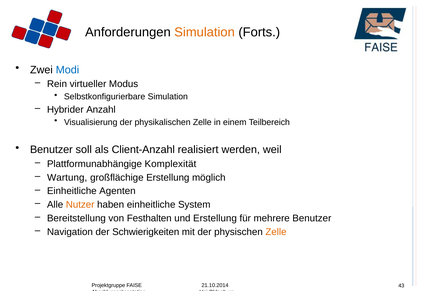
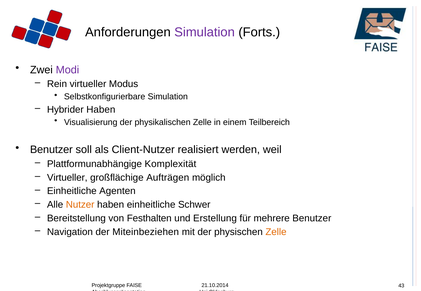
Simulation at (205, 32) colour: orange -> purple
Modi colour: blue -> purple
Hybrider Anzahl: Anzahl -> Haben
Client-Anzahl: Client-Anzahl -> Client-Nutzer
Wartung at (67, 178): Wartung -> Virtueller
großflächige Erstellung: Erstellung -> Aufträgen
System: System -> Schwer
Schwierigkeiten: Schwierigkeiten -> Miteinbeziehen
